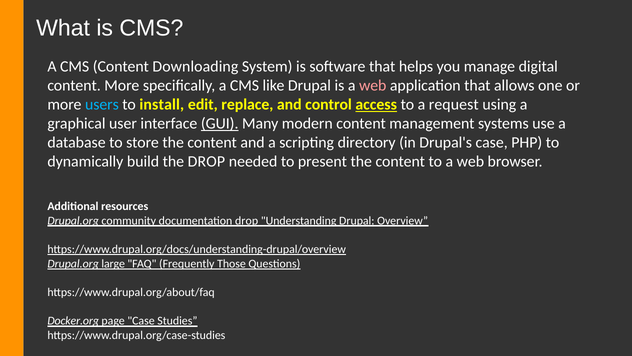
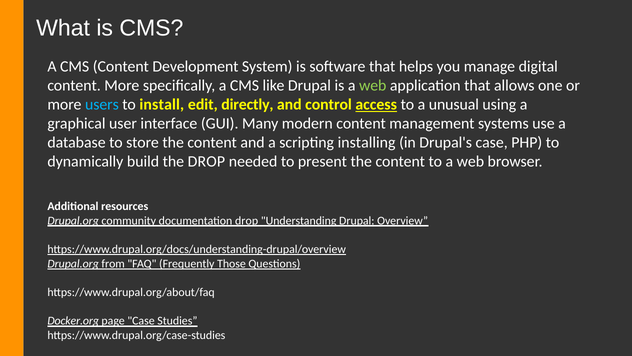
Downloading: Downloading -> Development
web at (373, 85) colour: pink -> light green
replace: replace -> directly
request: request -> unusual
GUI underline: present -> none
directory: directory -> installing
large: large -> from
